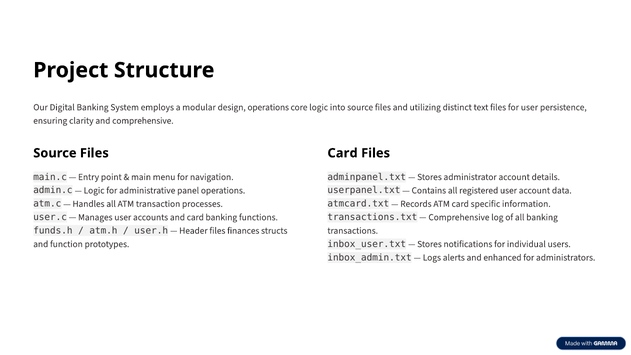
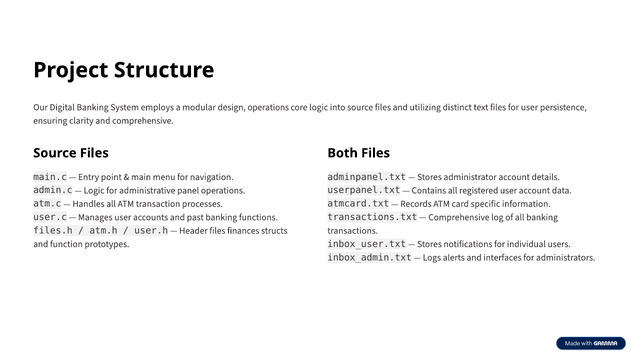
Card at (343, 153): Card -> Both
and card: card -> past
funds.h: funds.h -> files.h
enhanced: enhanced -> interfaces
